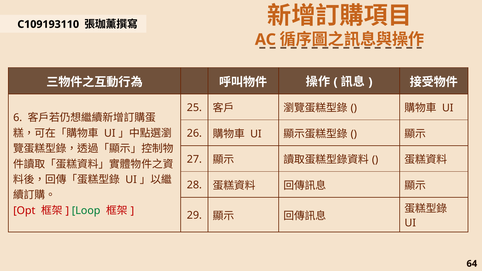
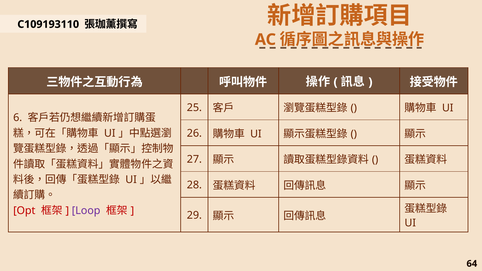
Loop colour: green -> purple
